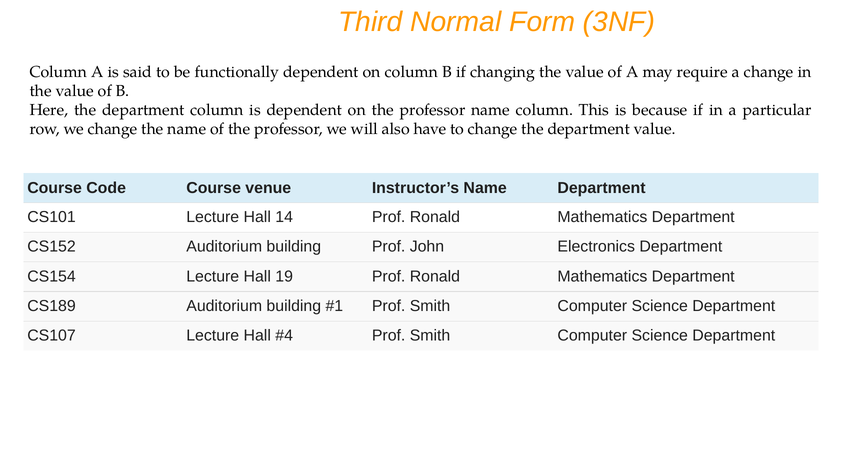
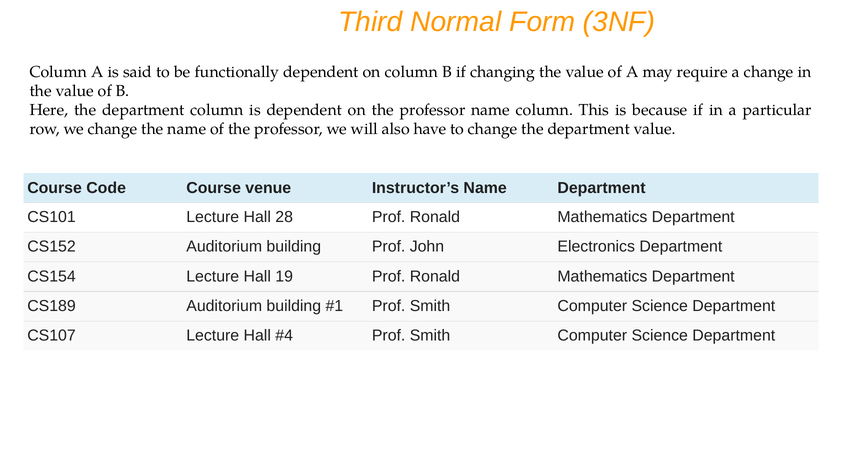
14: 14 -> 28
